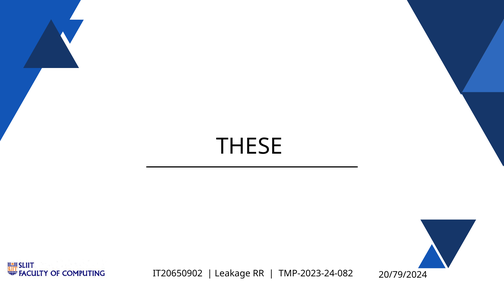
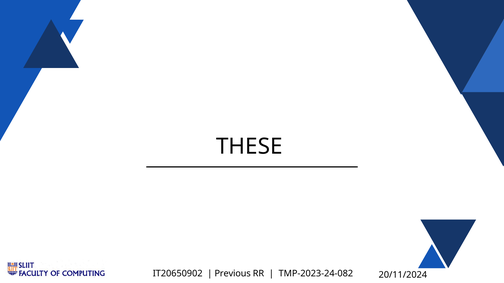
Leakage: Leakage -> Previous
20/79/2024: 20/79/2024 -> 20/11/2024
